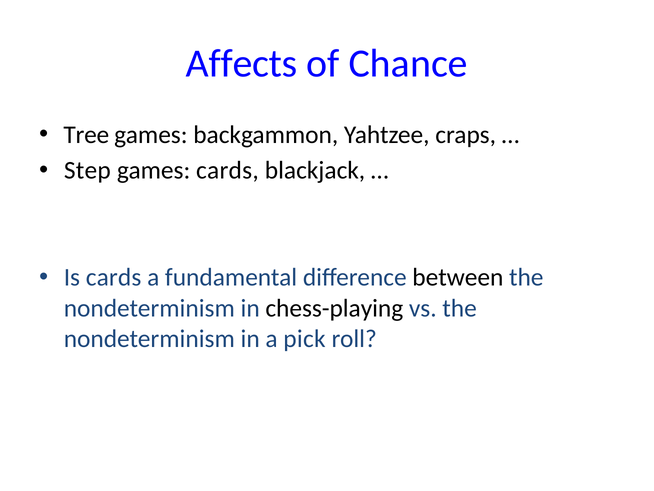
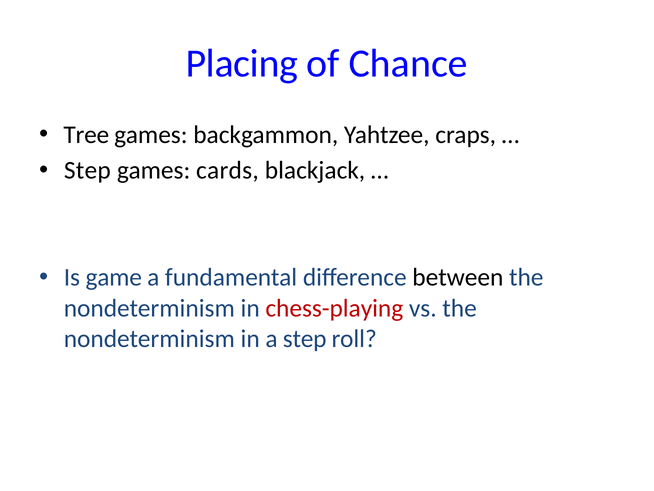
Affects: Affects -> Placing
Is cards: cards -> game
chess-playing colour: black -> red
a pick: pick -> step
